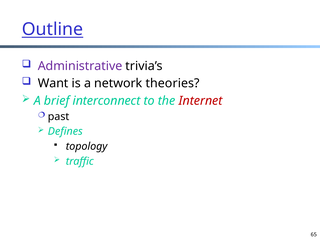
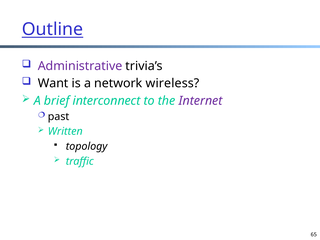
theories: theories -> wireless
Internet colour: red -> purple
Defines: Defines -> Written
